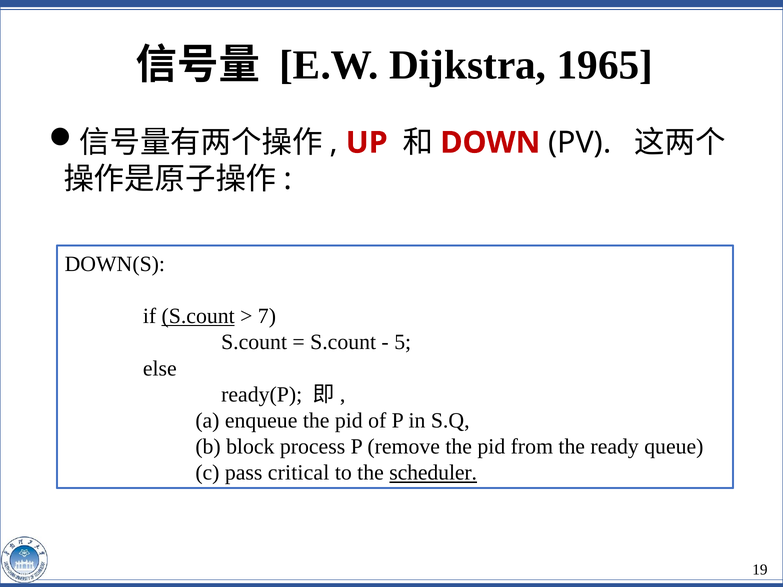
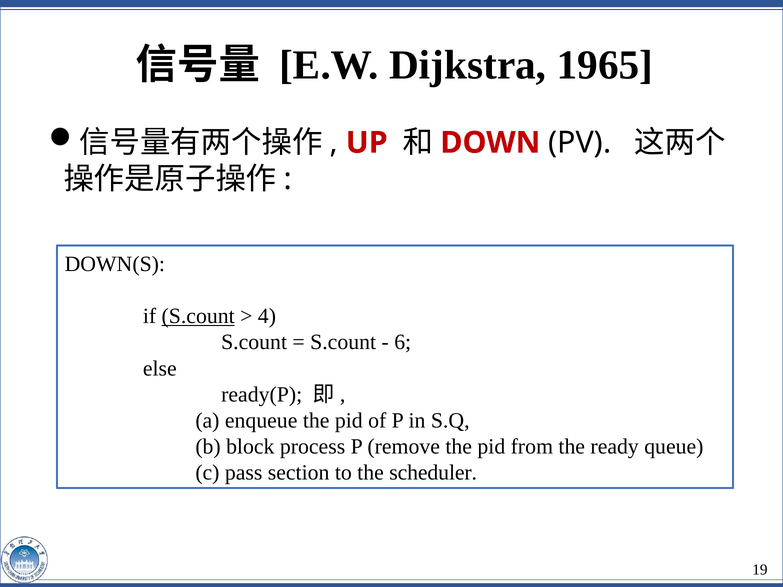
7: 7 -> 4
5: 5 -> 6
critical: critical -> section
scheduler underline: present -> none
